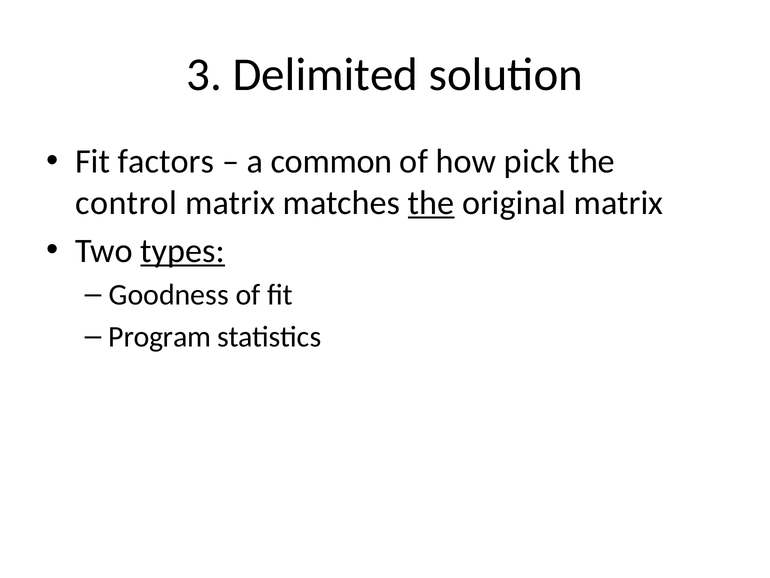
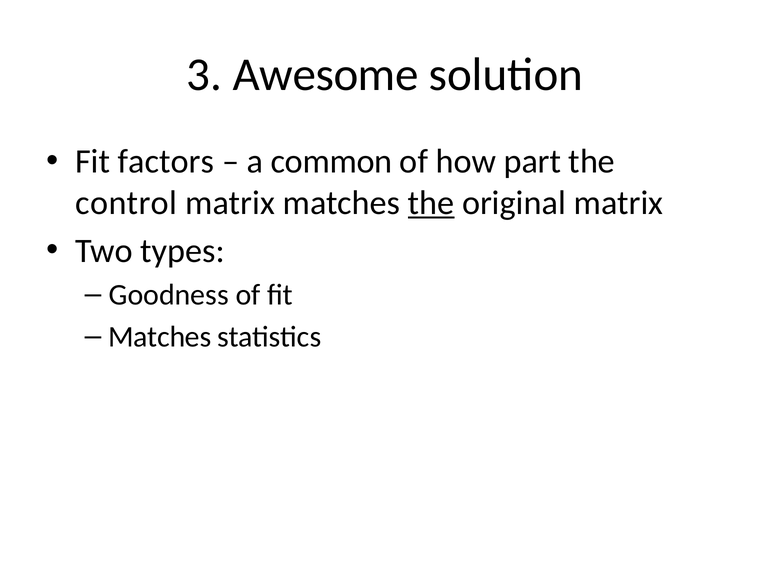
Delimited: Delimited -> Awesome
pick: pick -> part
types underline: present -> none
Program at (160, 337): Program -> Matches
